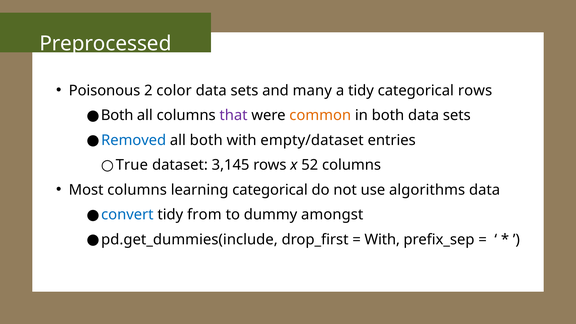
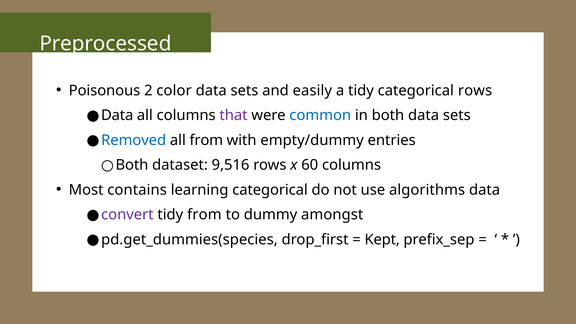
many: many -> easily
Both at (117, 115): Both -> Data
common colour: orange -> blue
all both: both -> from
empty/dataset: empty/dataset -> empty/dummy
True at (132, 165): True -> Both
3,145: 3,145 -> 9,516
52: 52 -> 60
Most columns: columns -> contains
convert colour: blue -> purple
pd.get_dummies(include: pd.get_dummies(include -> pd.get_dummies(species
With at (382, 240): With -> Kept
